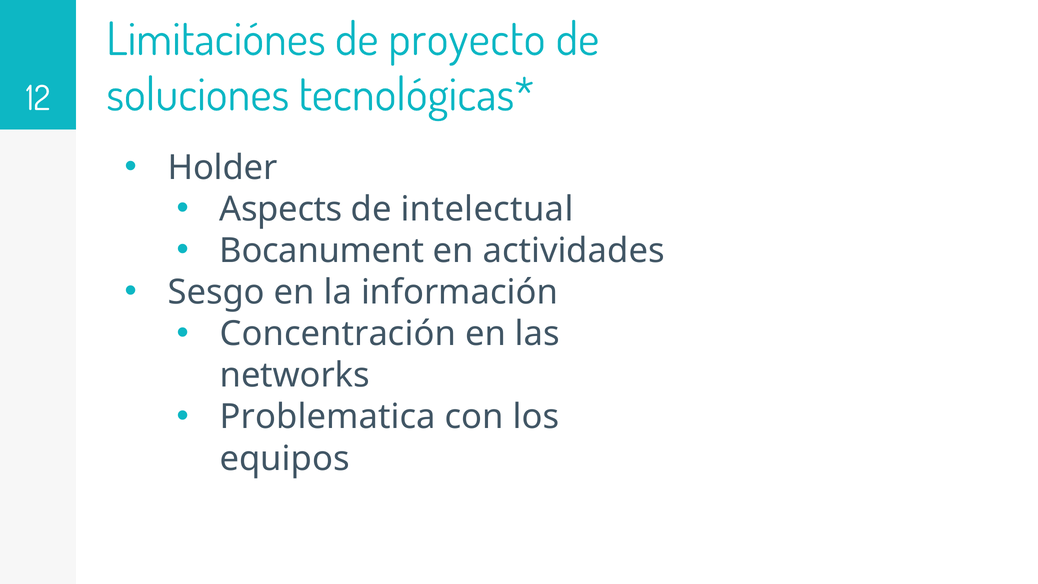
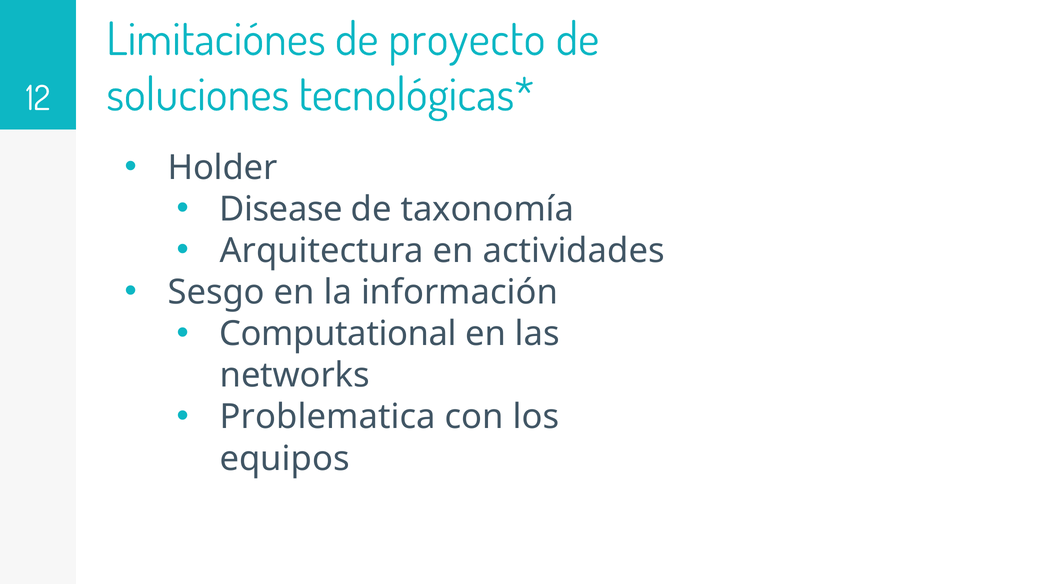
Aspects: Aspects -> Disease
intelectual: intelectual -> taxonomía
Bocanument: Bocanument -> Arquitectura
Concentración: Concentración -> Computational
